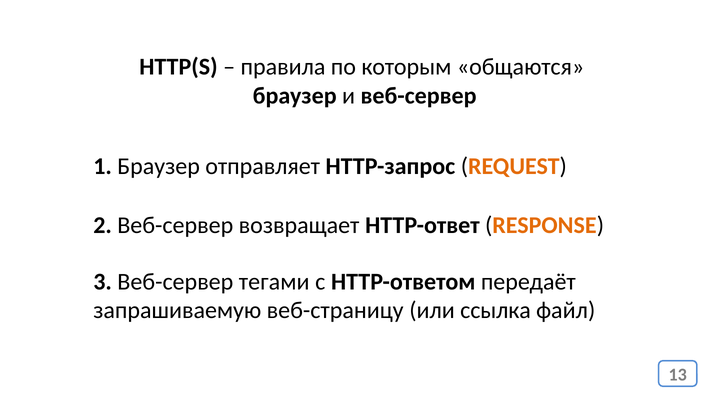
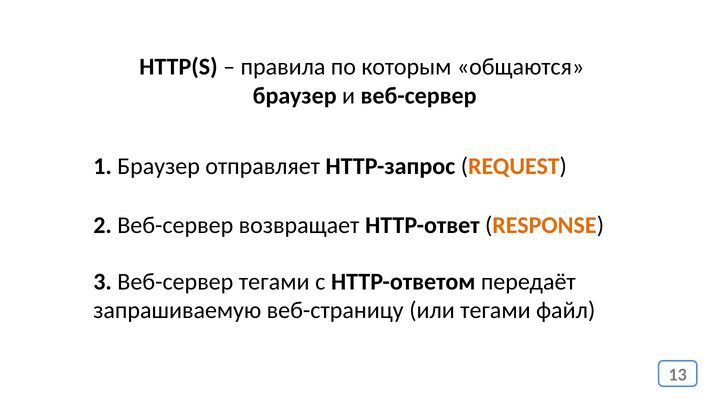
или ссылка: ссылка -> тегами
